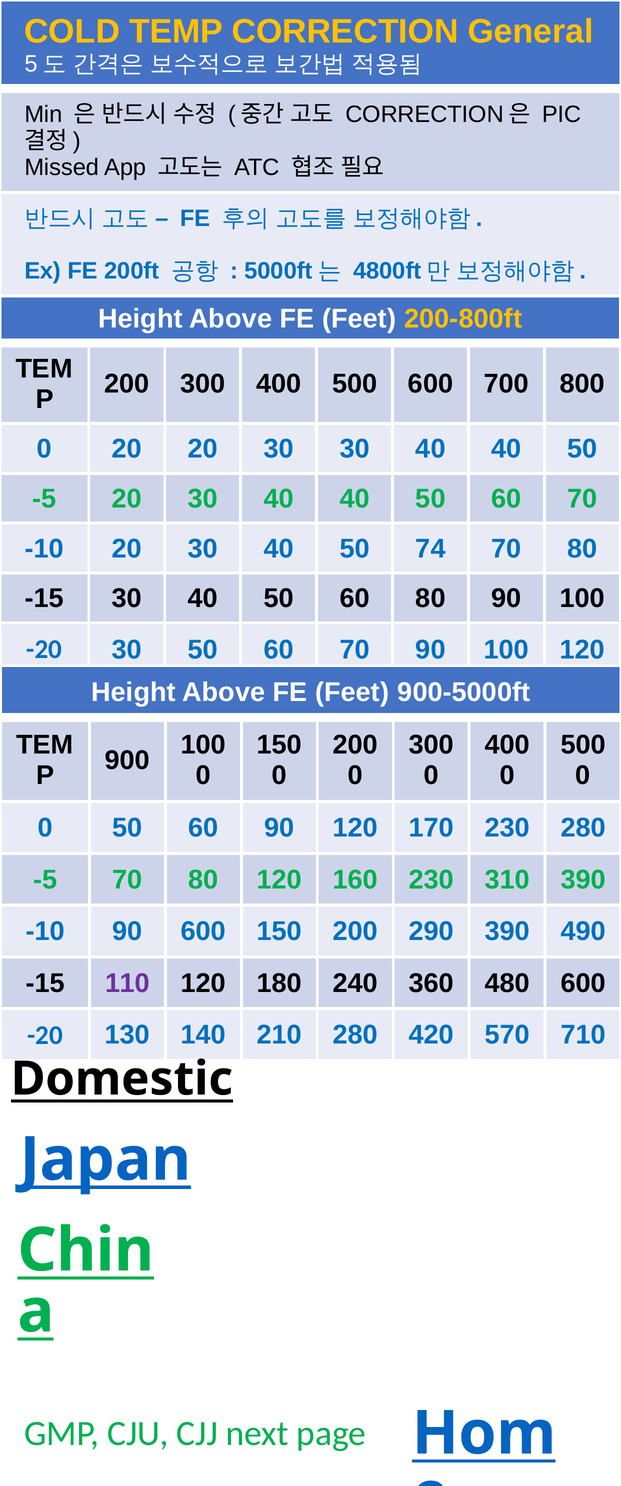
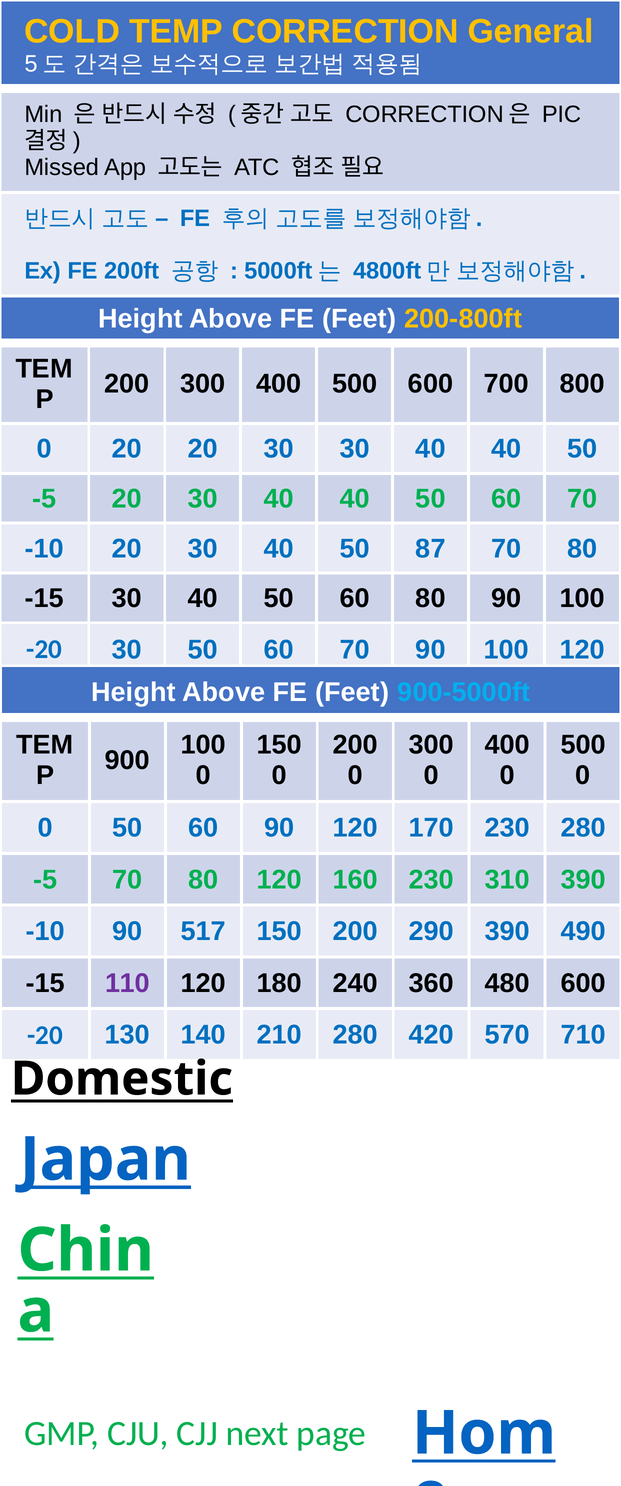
74: 74 -> 87
900-5000ft colour: white -> light blue
90 600: 600 -> 517
